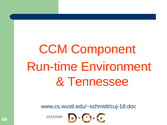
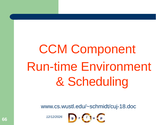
Tennessee: Tennessee -> Scheduling
